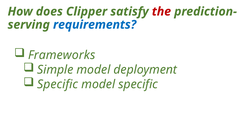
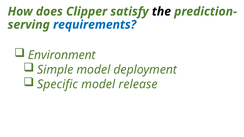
the colour: red -> black
Frameworks: Frameworks -> Environment
model specific: specific -> release
